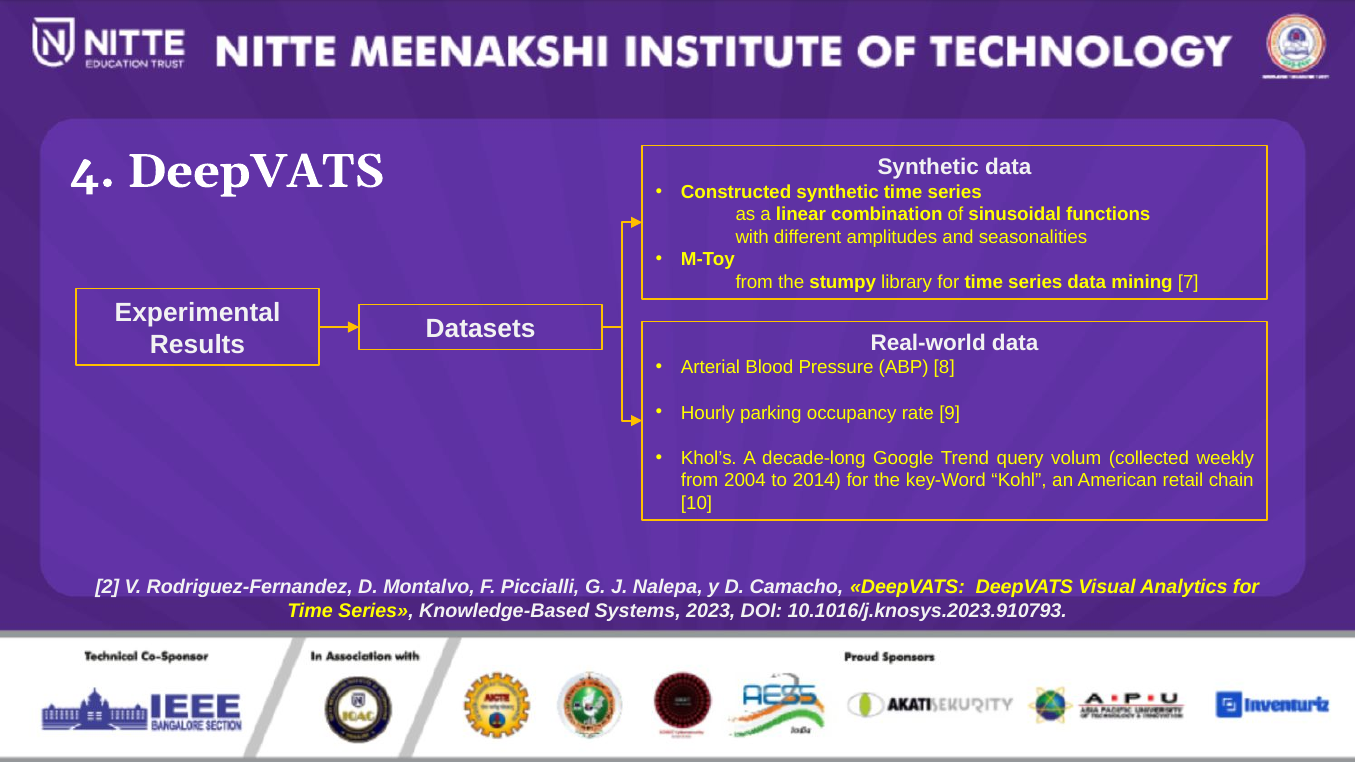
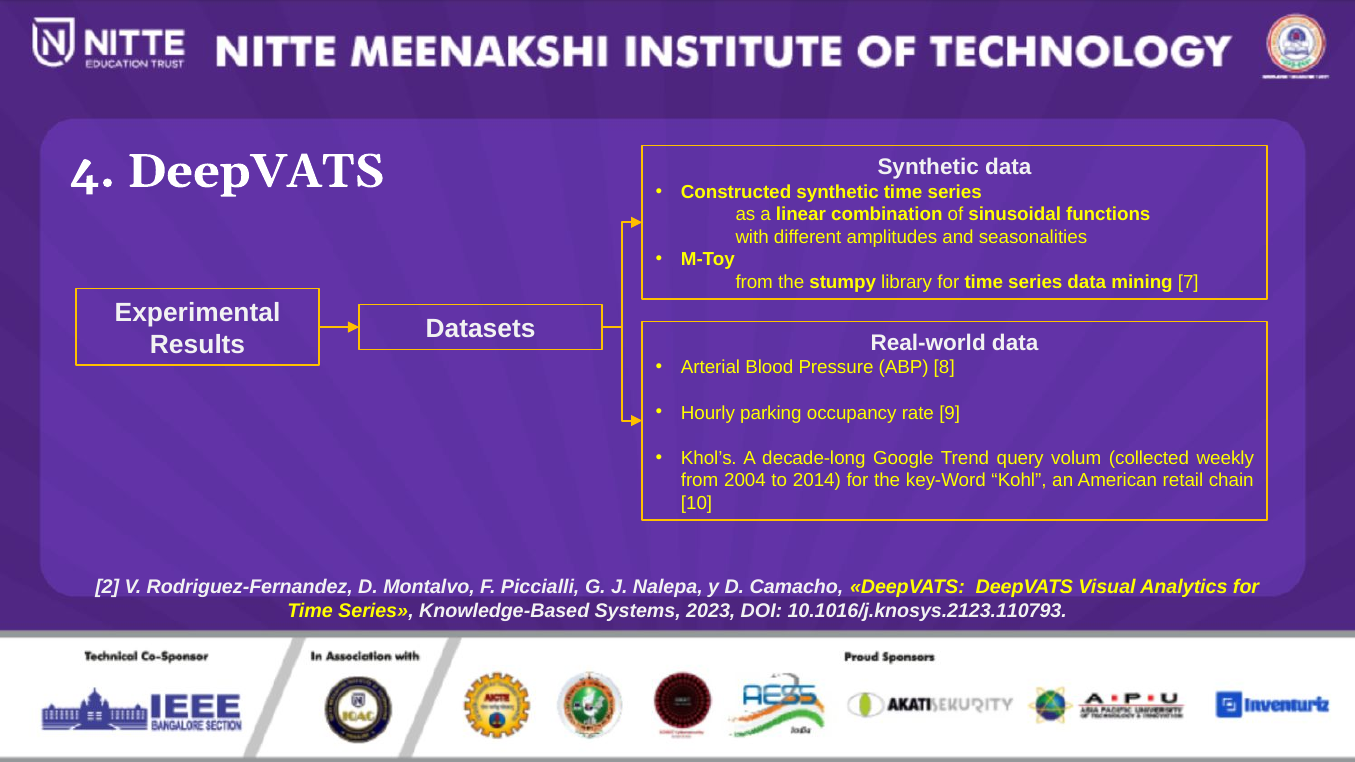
10.1016/j.knosys.2023.910793: 10.1016/j.knosys.2023.910793 -> 10.1016/j.knosys.2123.110793
